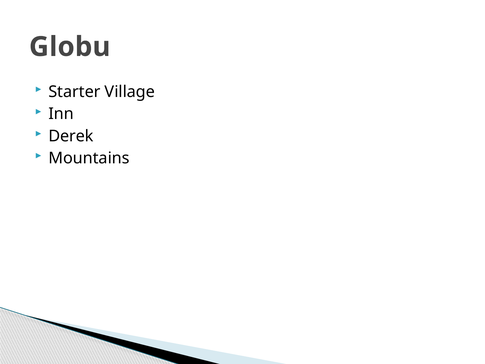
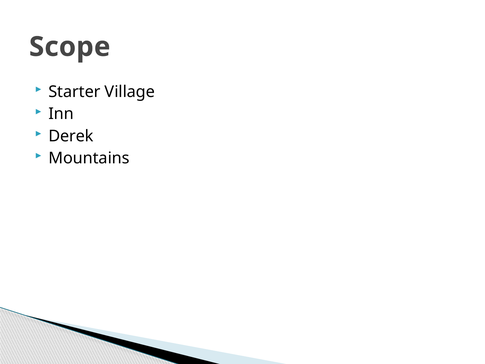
Globu: Globu -> Scope
